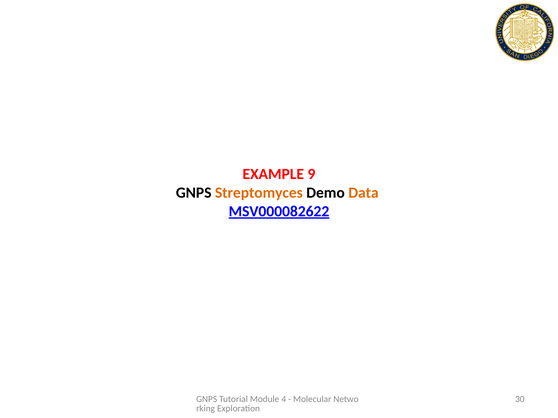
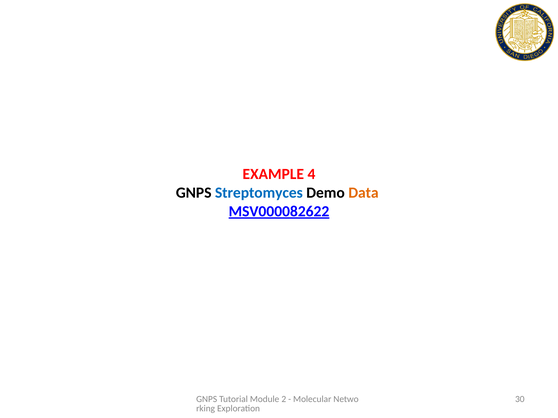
9: 9 -> 4
Streptomyces colour: orange -> blue
4: 4 -> 2
